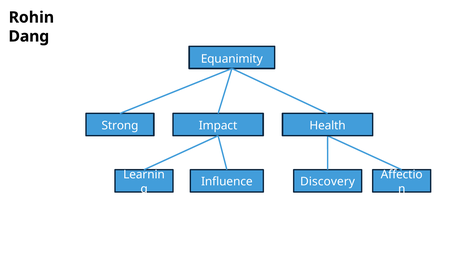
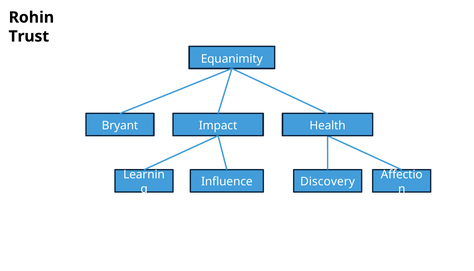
Dang: Dang -> Trust
Strong: Strong -> Bryant
